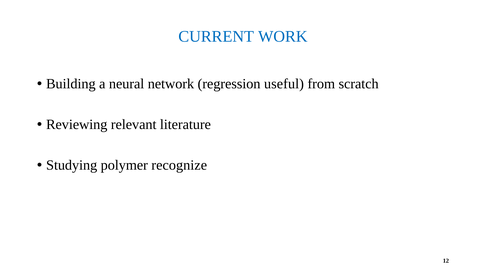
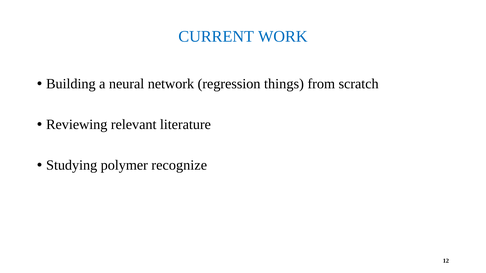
useful: useful -> things
